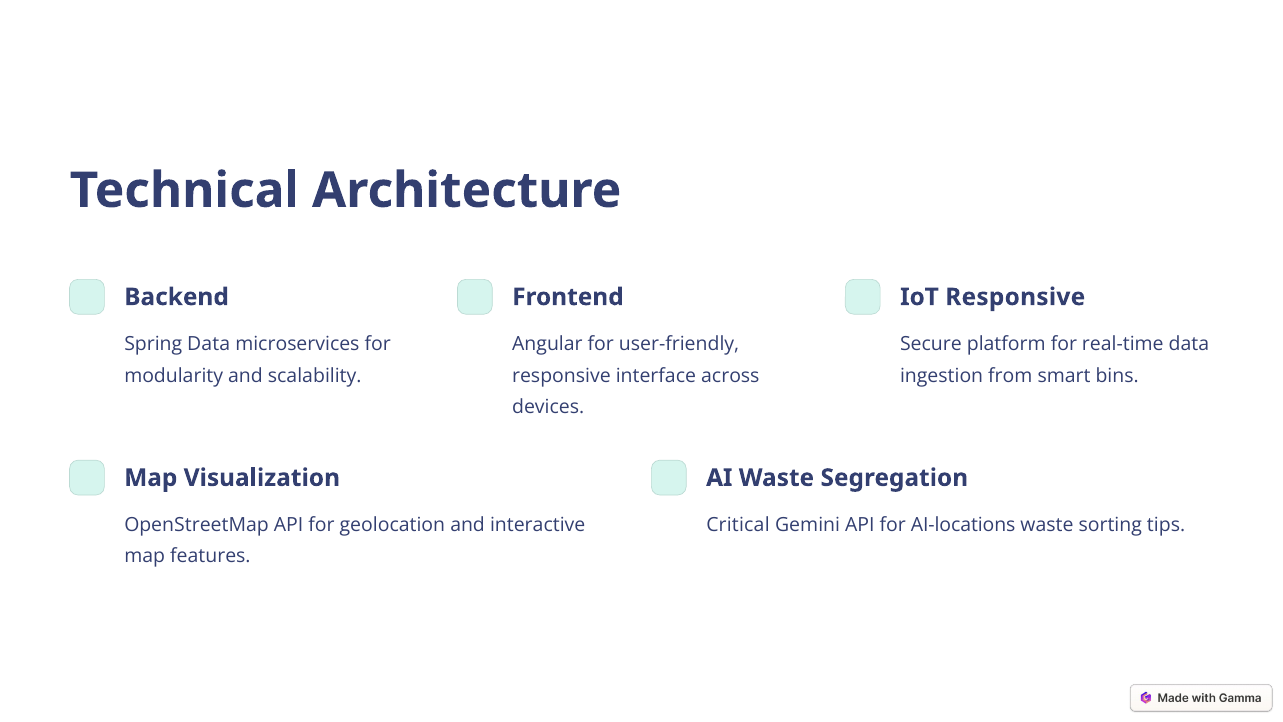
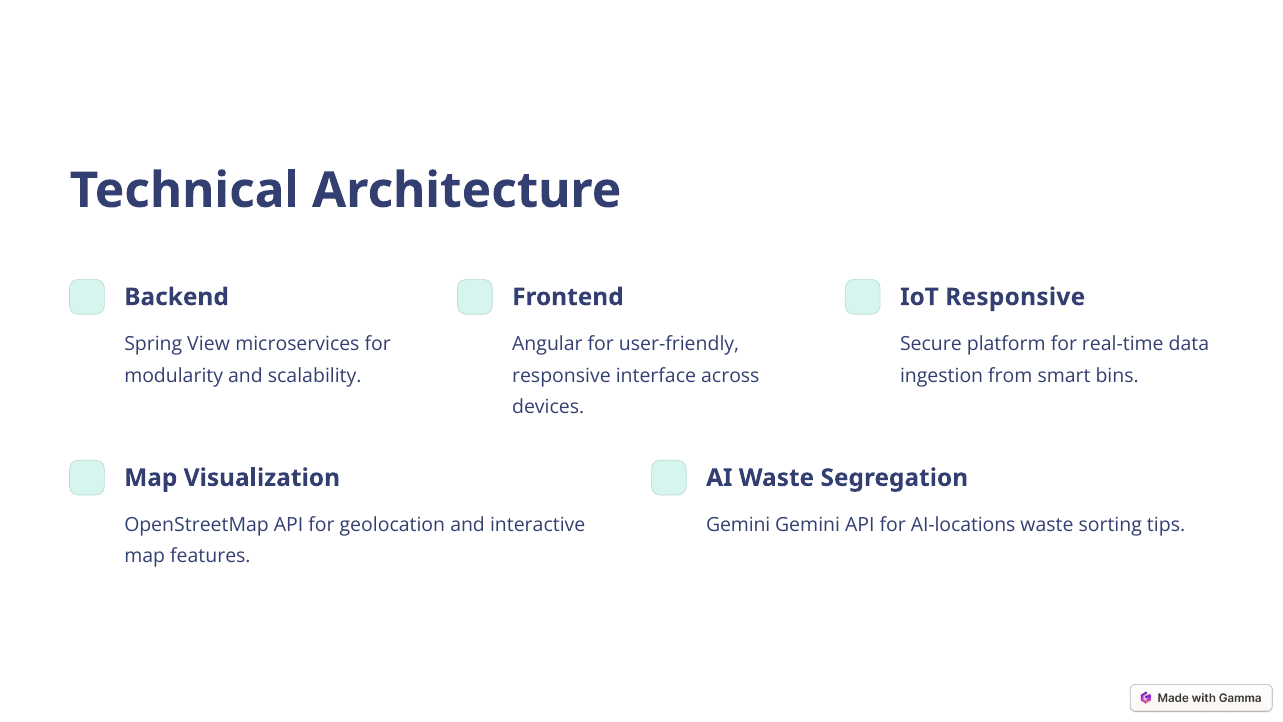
Spring Data: Data -> View
Critical at (738, 524): Critical -> Gemini
